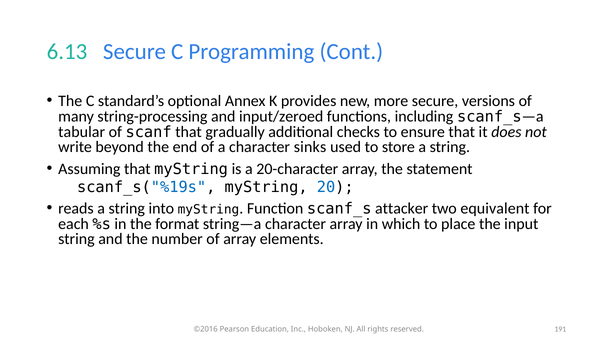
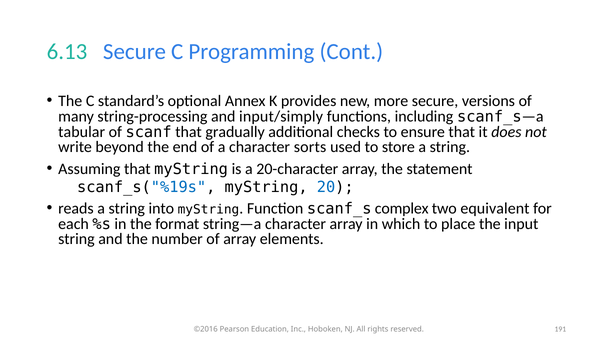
input/zeroed: input/zeroed -> input/simply
sinks: sinks -> sorts
attacker: attacker -> complex
